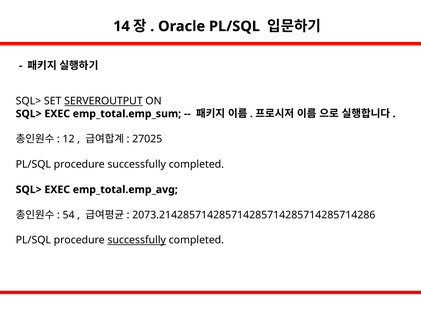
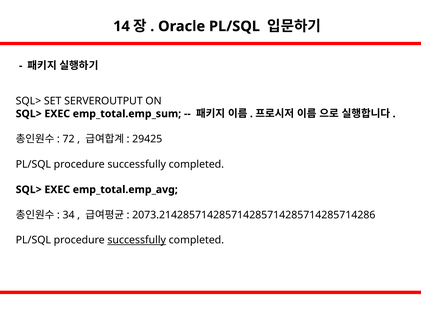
SERVEROUTPUT underline: present -> none
12: 12 -> 72
27025: 27025 -> 29425
54: 54 -> 34
